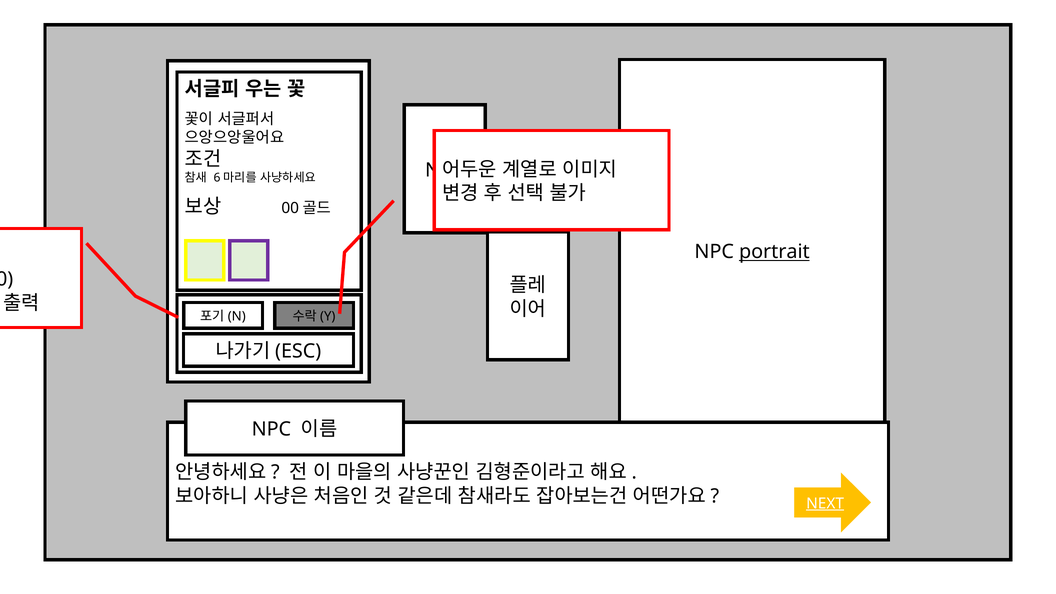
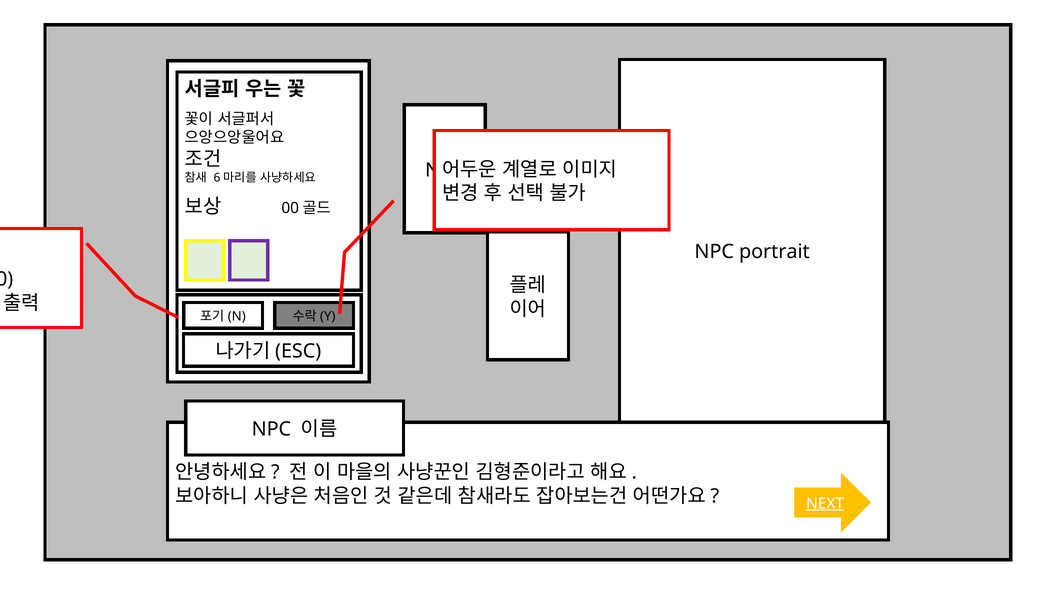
portrait underline: present -> none
